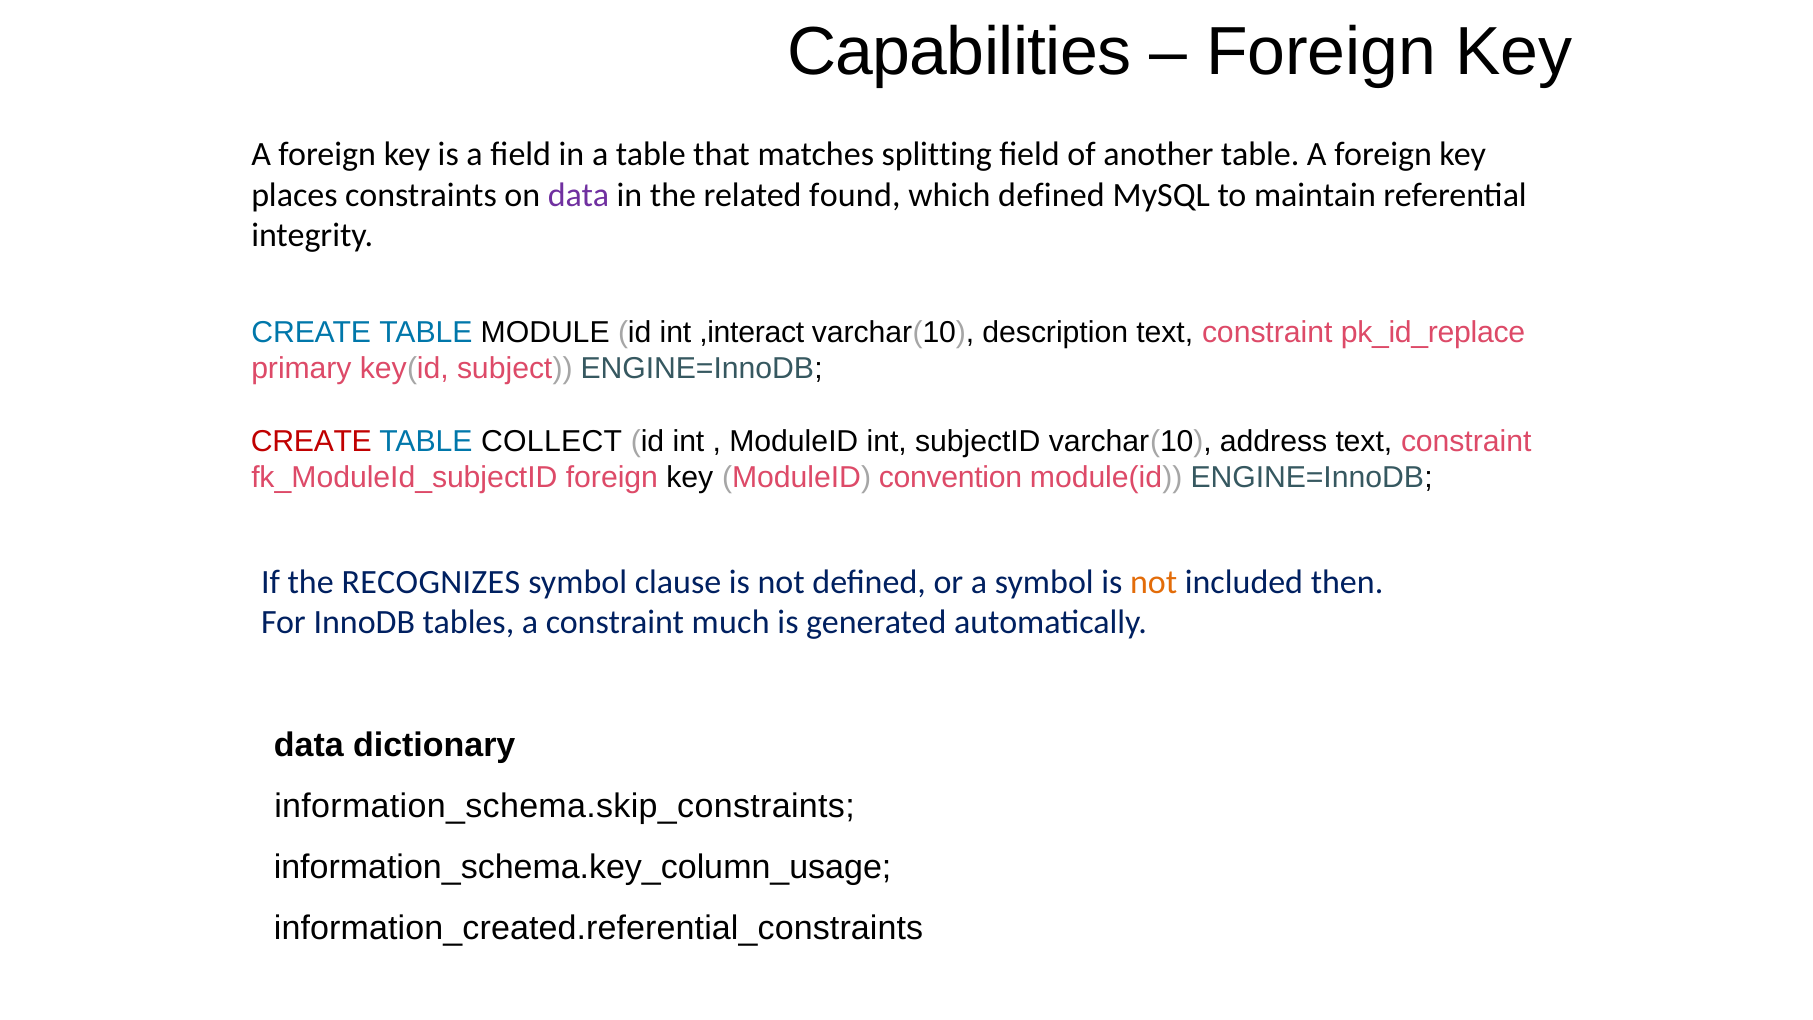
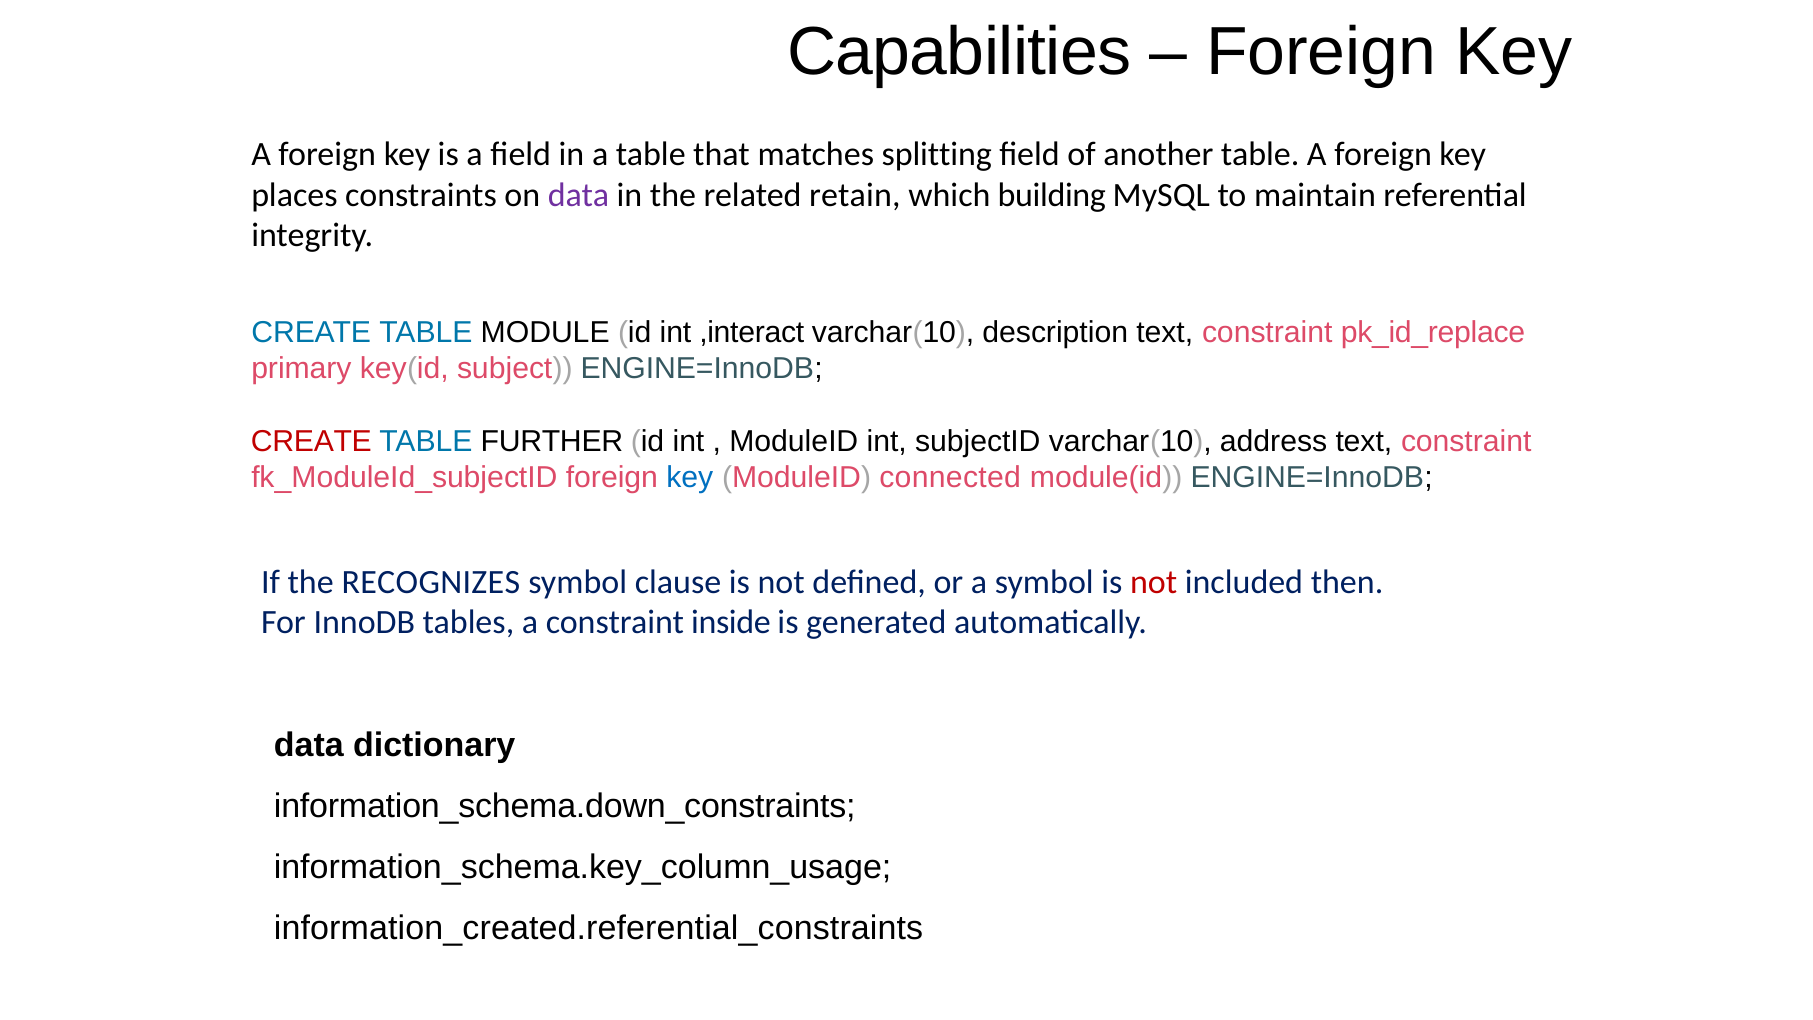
found: found -> retain
which defined: defined -> building
COLLECT: COLLECT -> FURTHER
key at (690, 478) colour: black -> blue
convention: convention -> connected
not at (1154, 582) colour: orange -> red
much: much -> inside
information_schema.skip_constraints: information_schema.skip_constraints -> information_schema.down_constraints
